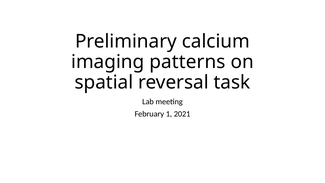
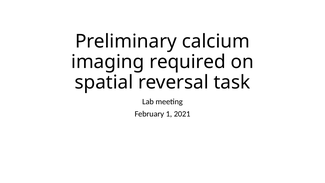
patterns: patterns -> required
